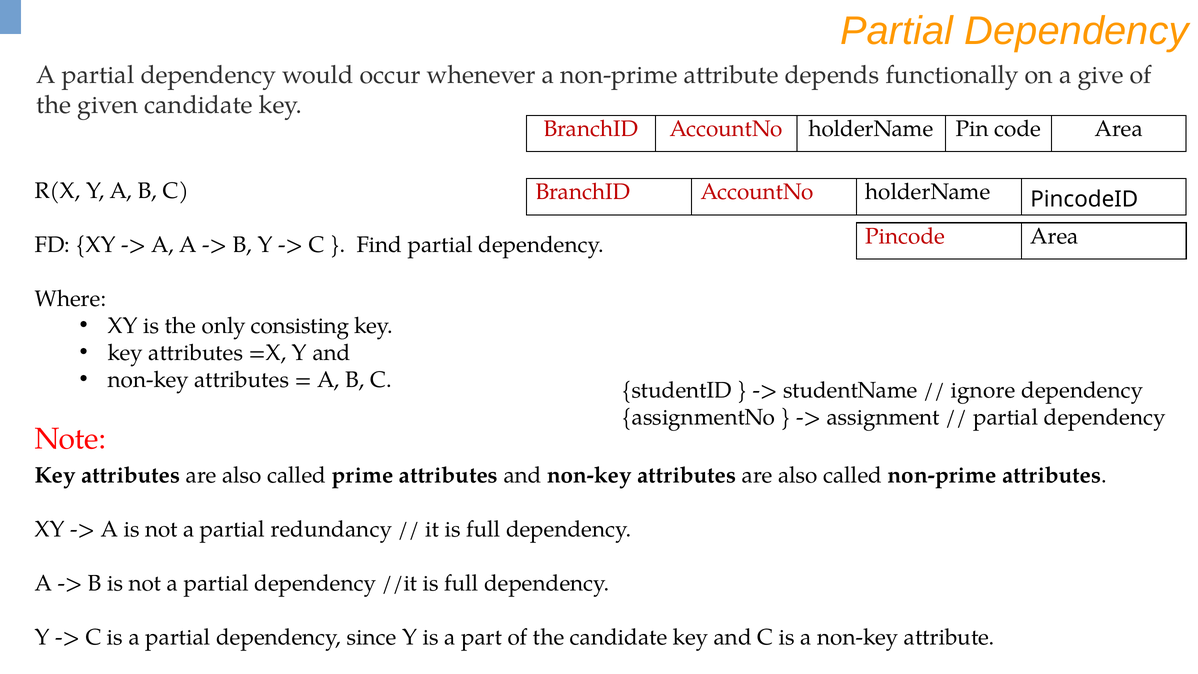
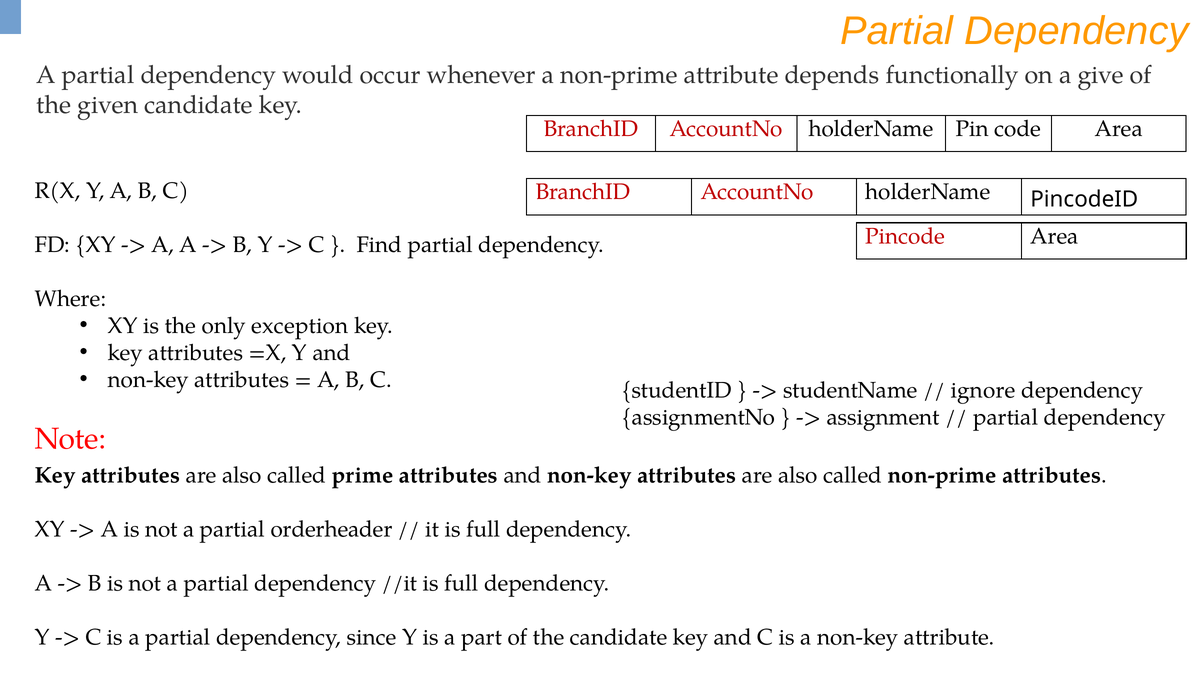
consisting: consisting -> exception
redundancy: redundancy -> orderheader
